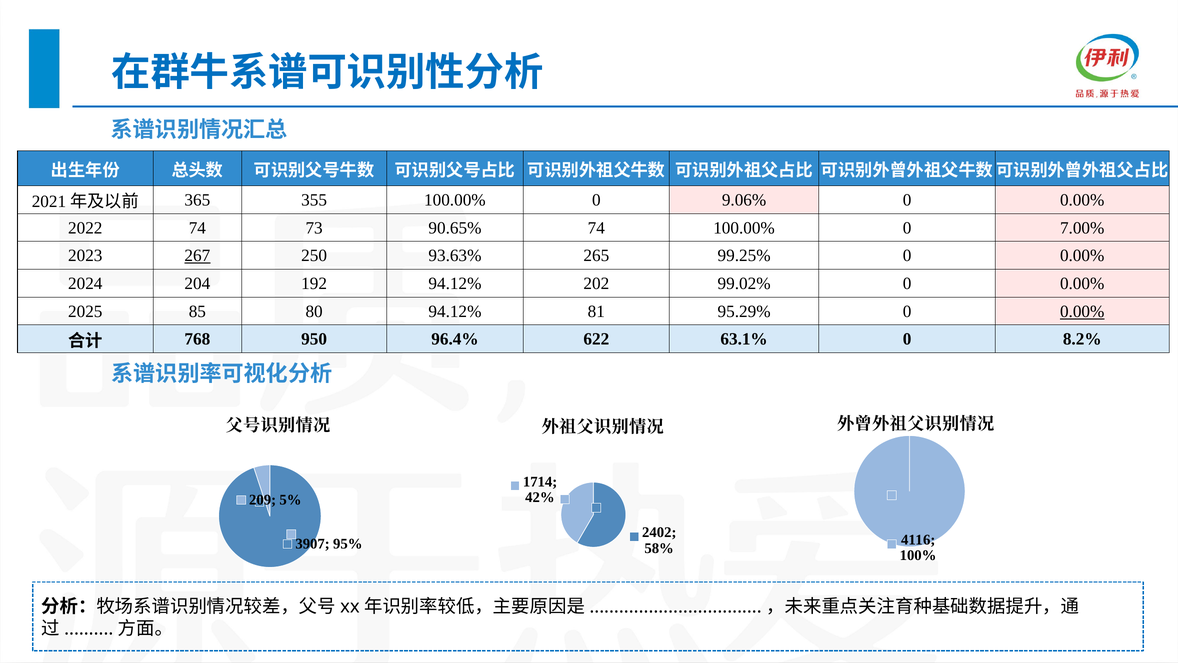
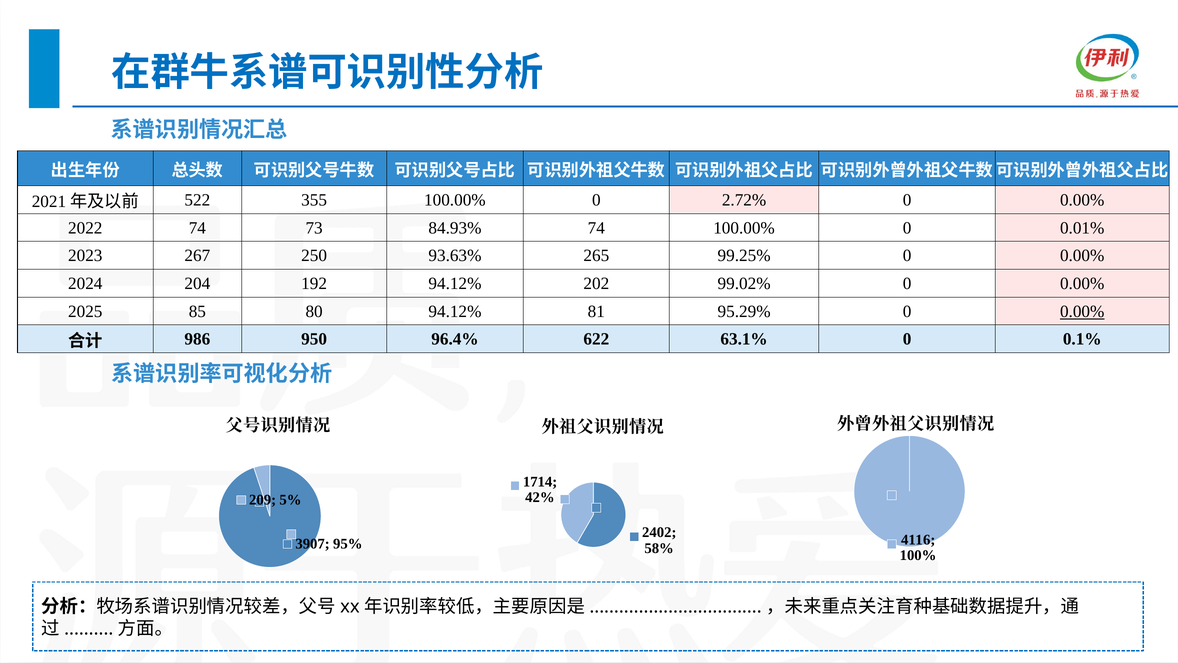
365: 365 -> 522
9.06%: 9.06% -> 2.72%
90.65%: 90.65% -> 84.93%
7.00%: 7.00% -> 0.01%
267 underline: present -> none
768: 768 -> 986
8.2%: 8.2% -> 0.1%
